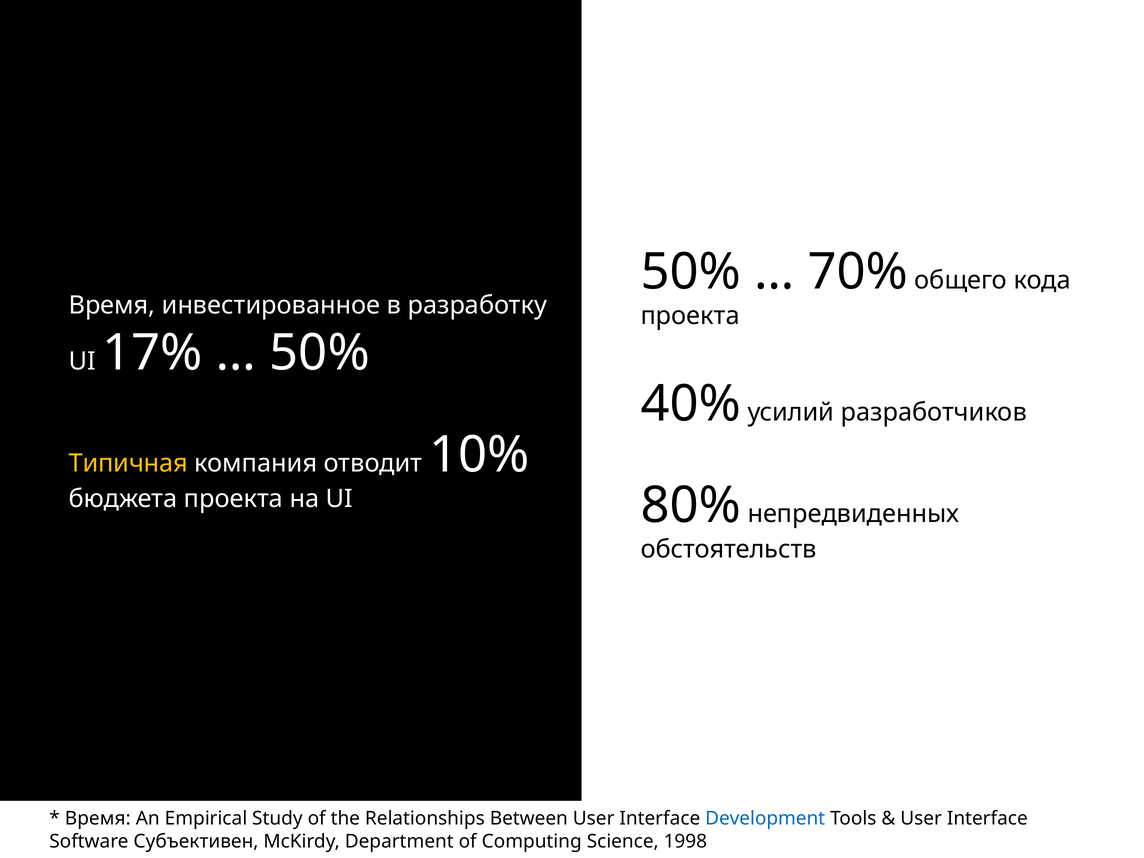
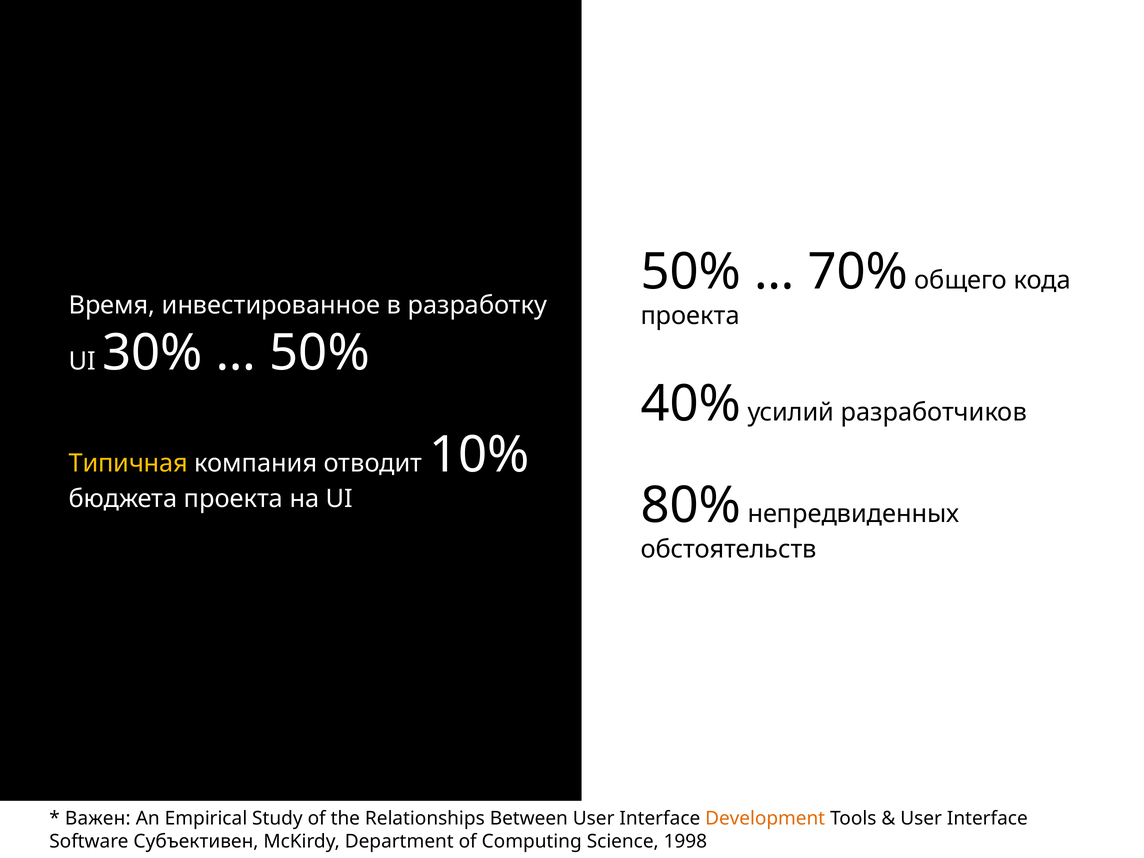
17%: 17% -> 30%
Время at (98, 819): Время -> Важен
Development colour: blue -> orange
